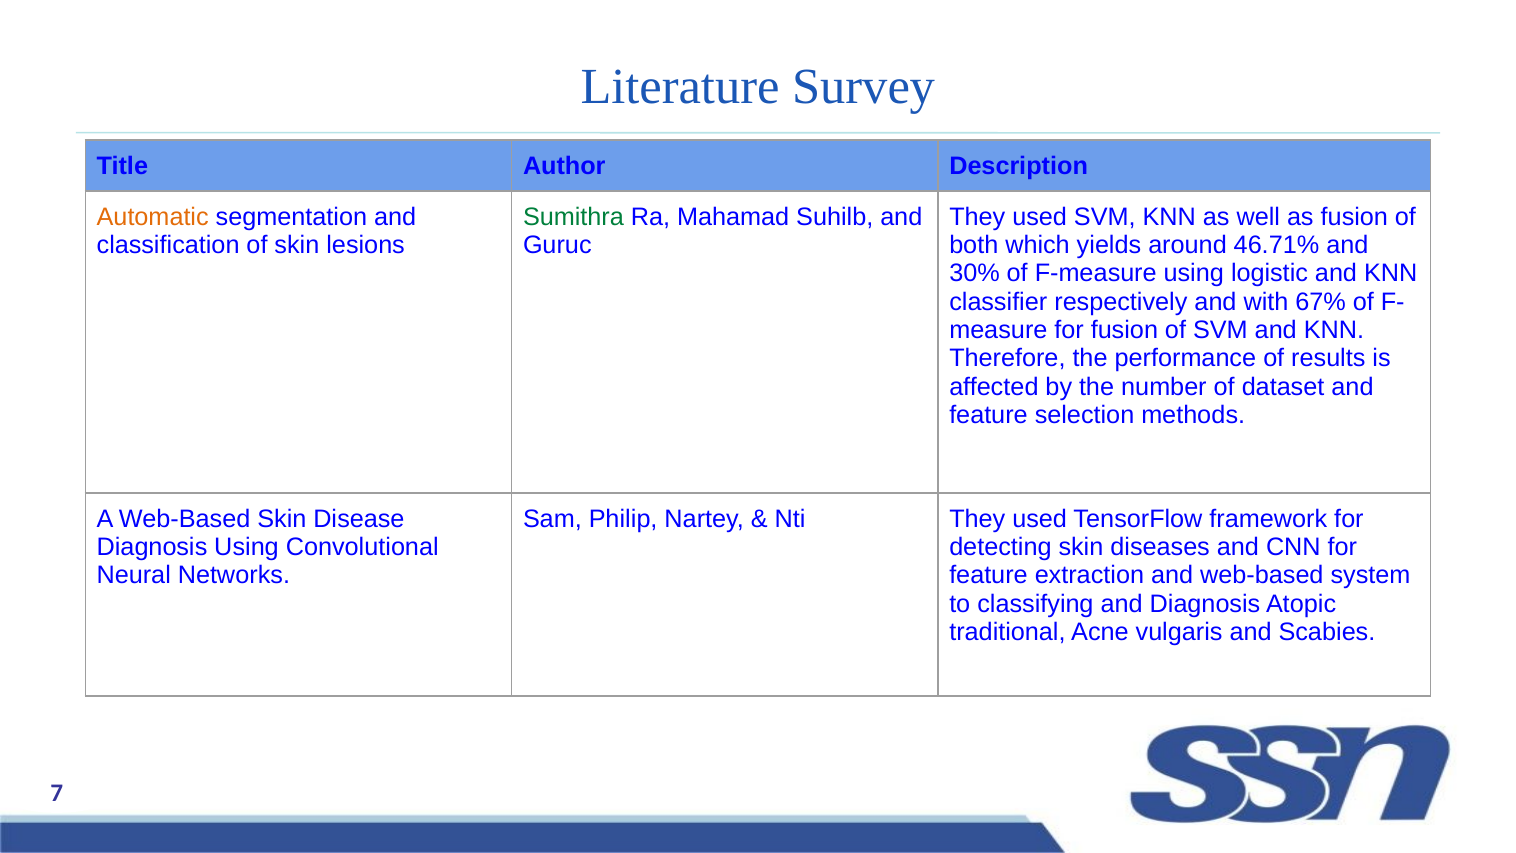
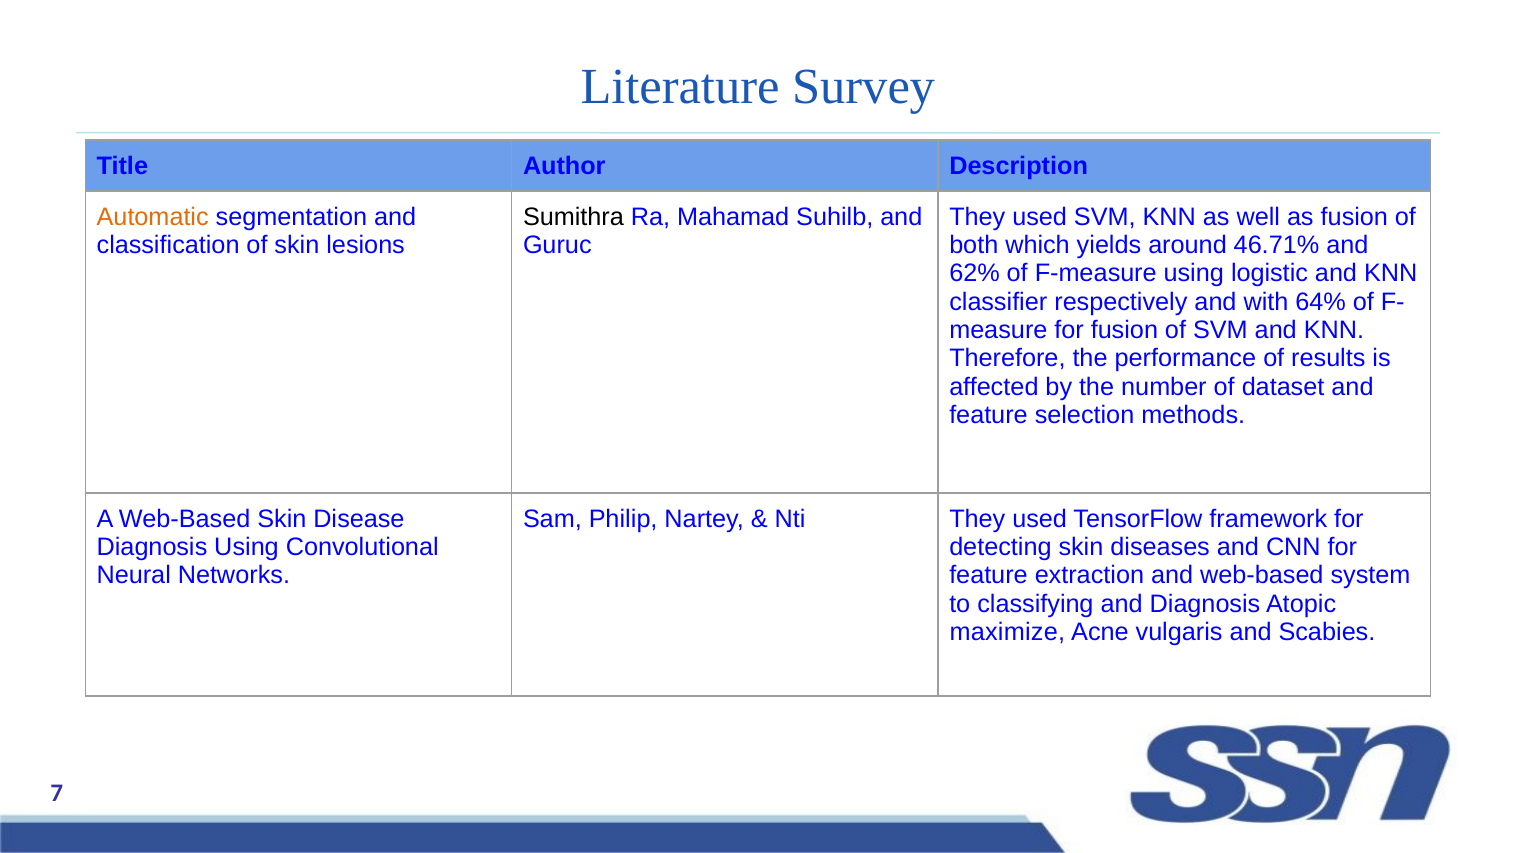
Sumithra colour: green -> black
30%: 30% -> 62%
67%: 67% -> 64%
traditional: traditional -> maximize
